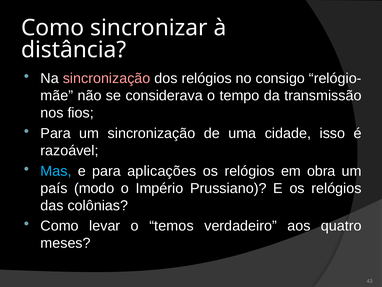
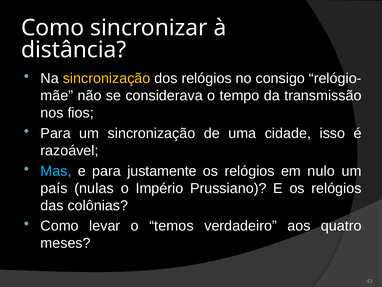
sincronização at (107, 78) colour: pink -> yellow
aplicações: aplicações -> justamente
obra: obra -> nulo
modo: modo -> nulas
